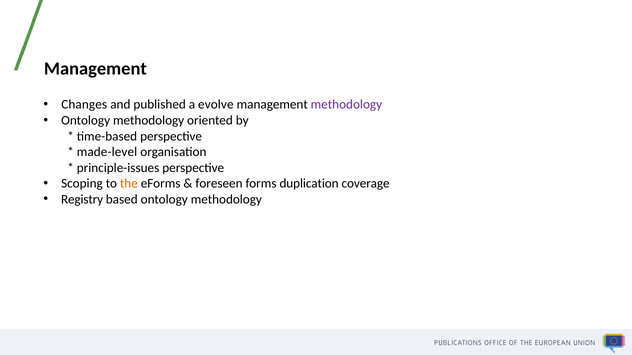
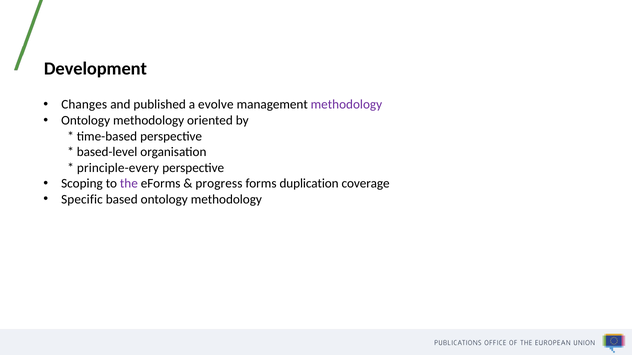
Management at (95, 69): Management -> Development
made-level: made-level -> based-level
principle-issues: principle-issues -> principle-every
the colour: orange -> purple
foreseen: foreseen -> progress
Registry: Registry -> Specific
